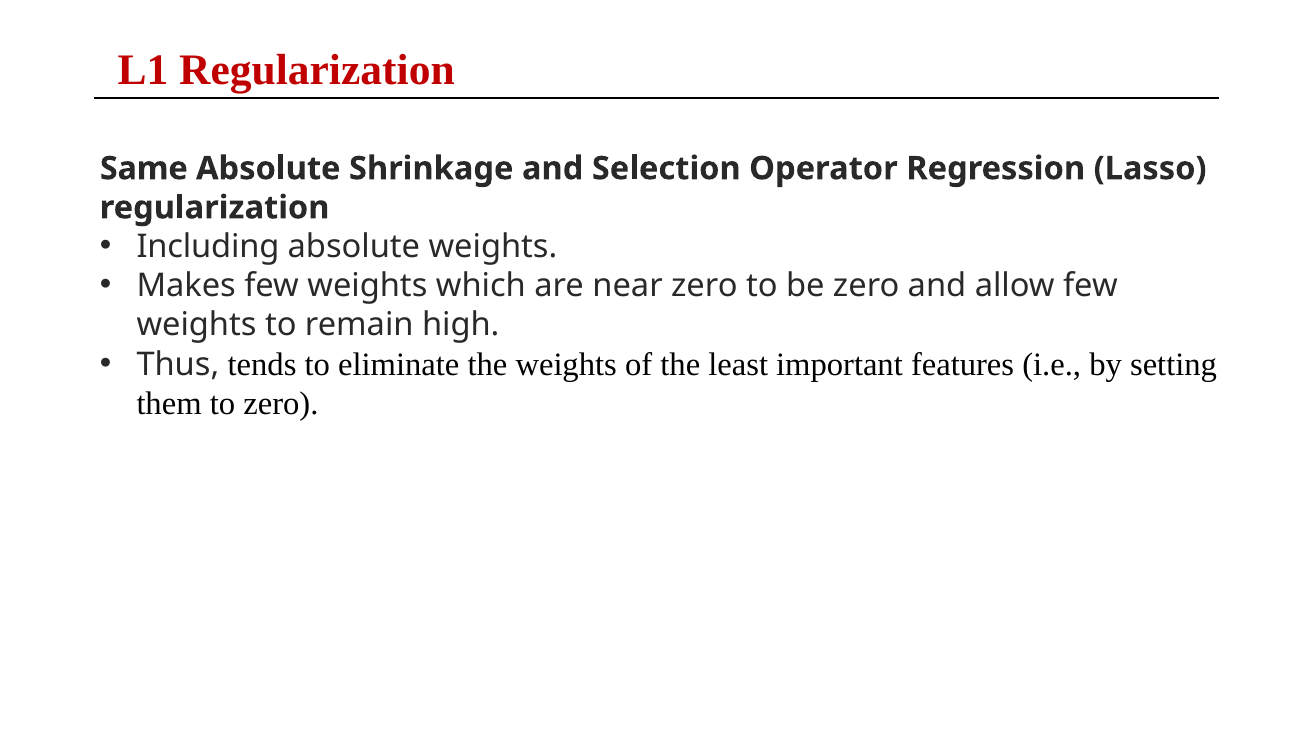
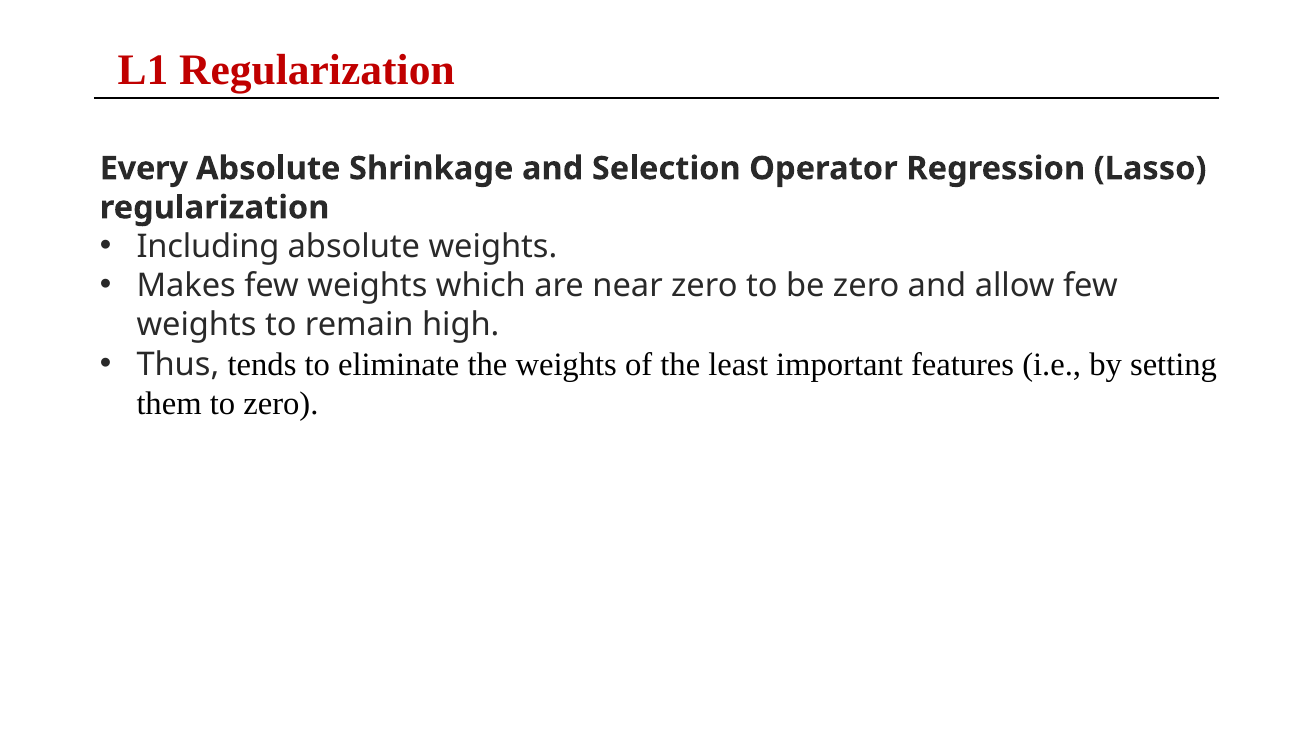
Same: Same -> Every
